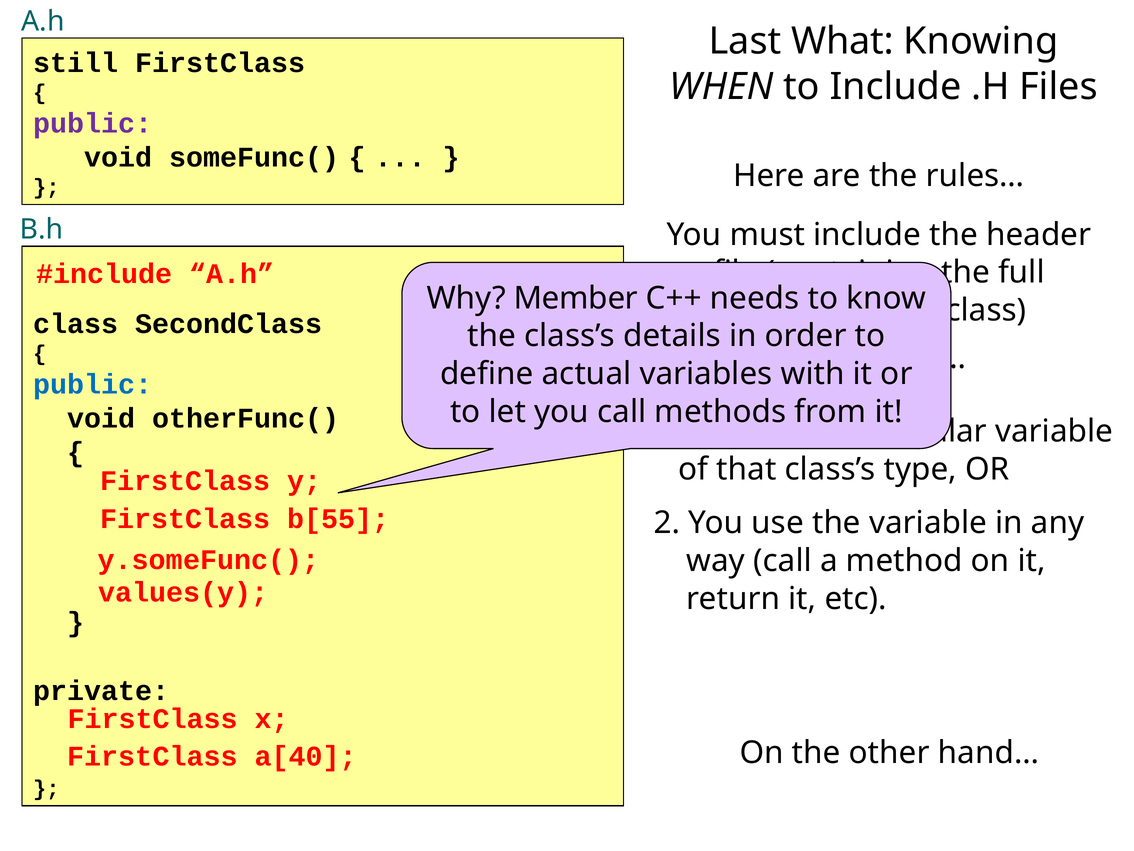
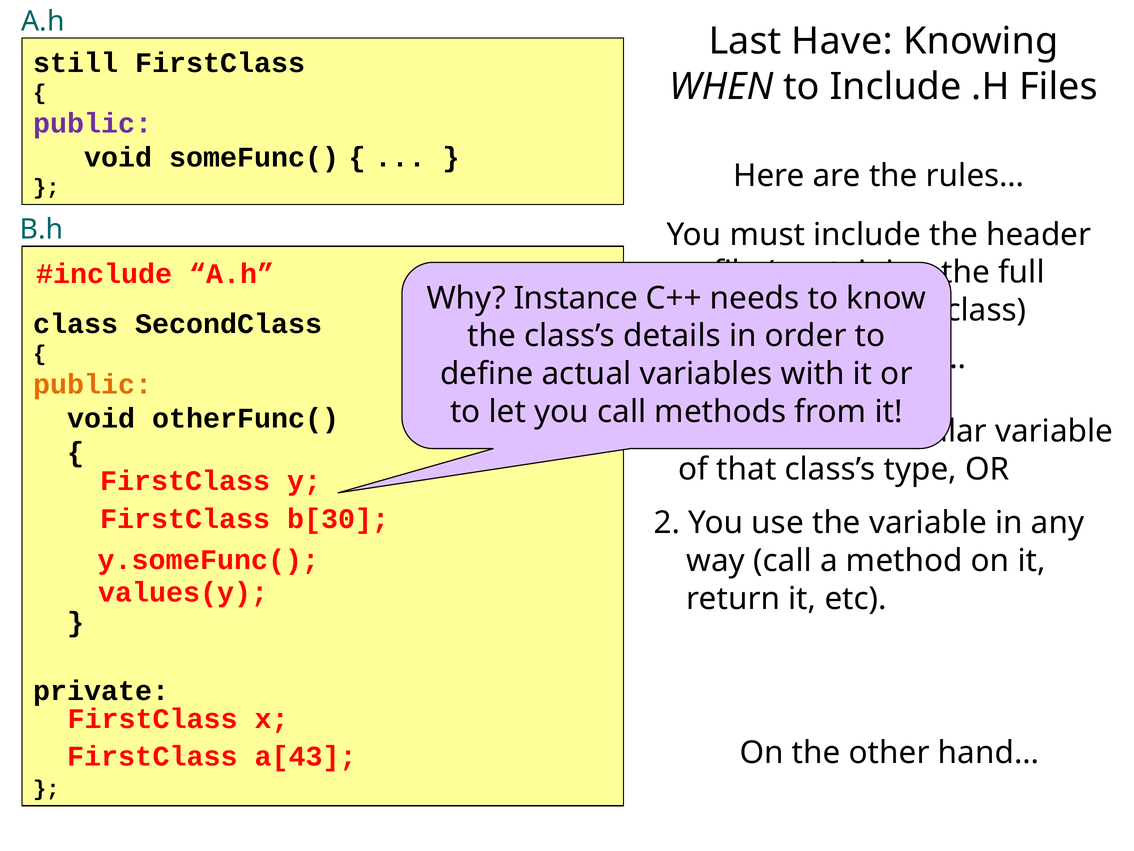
What: What -> Have
Member: Member -> Instance
public at (93, 384) colour: blue -> orange
b[55: b[55 -> b[30
a[40: a[40 -> a[43
